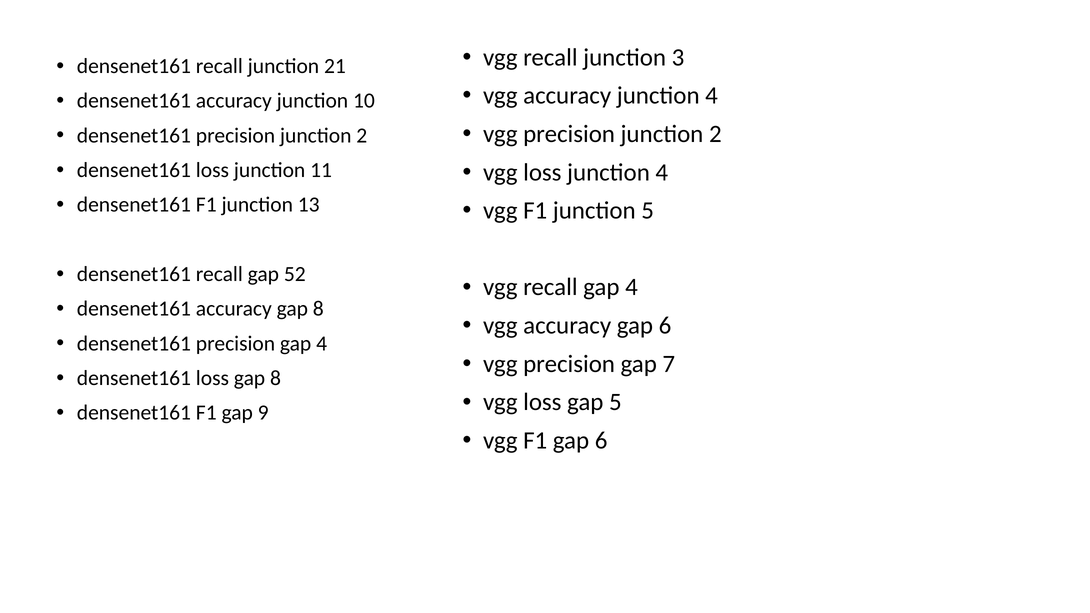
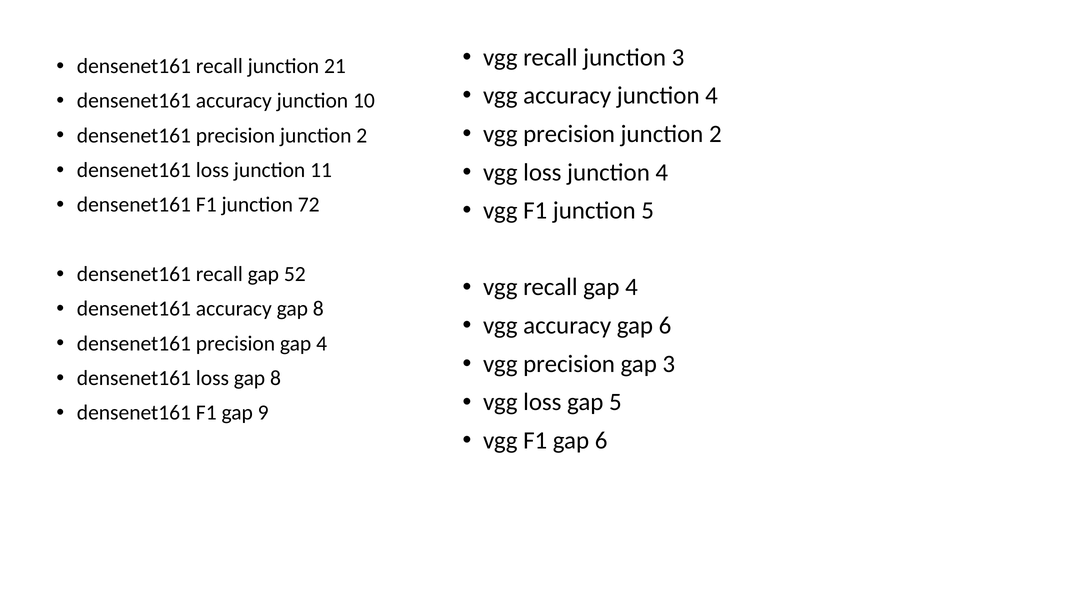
13: 13 -> 72
gap 7: 7 -> 3
